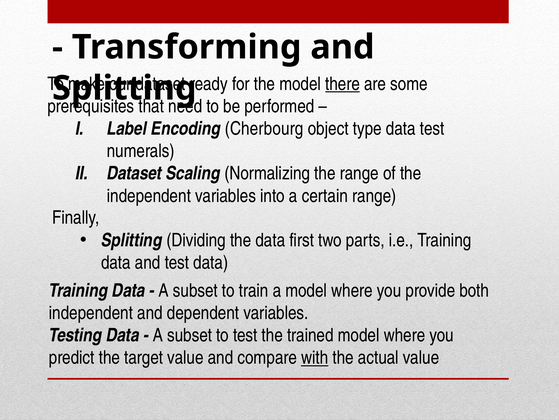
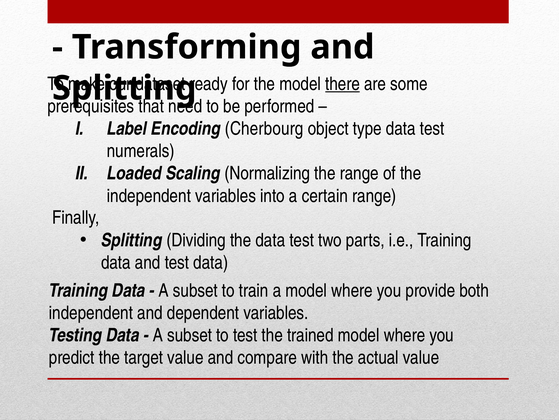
Dataset at (134, 173): Dataset -> Loaded
the data first: first -> test
with underline: present -> none
